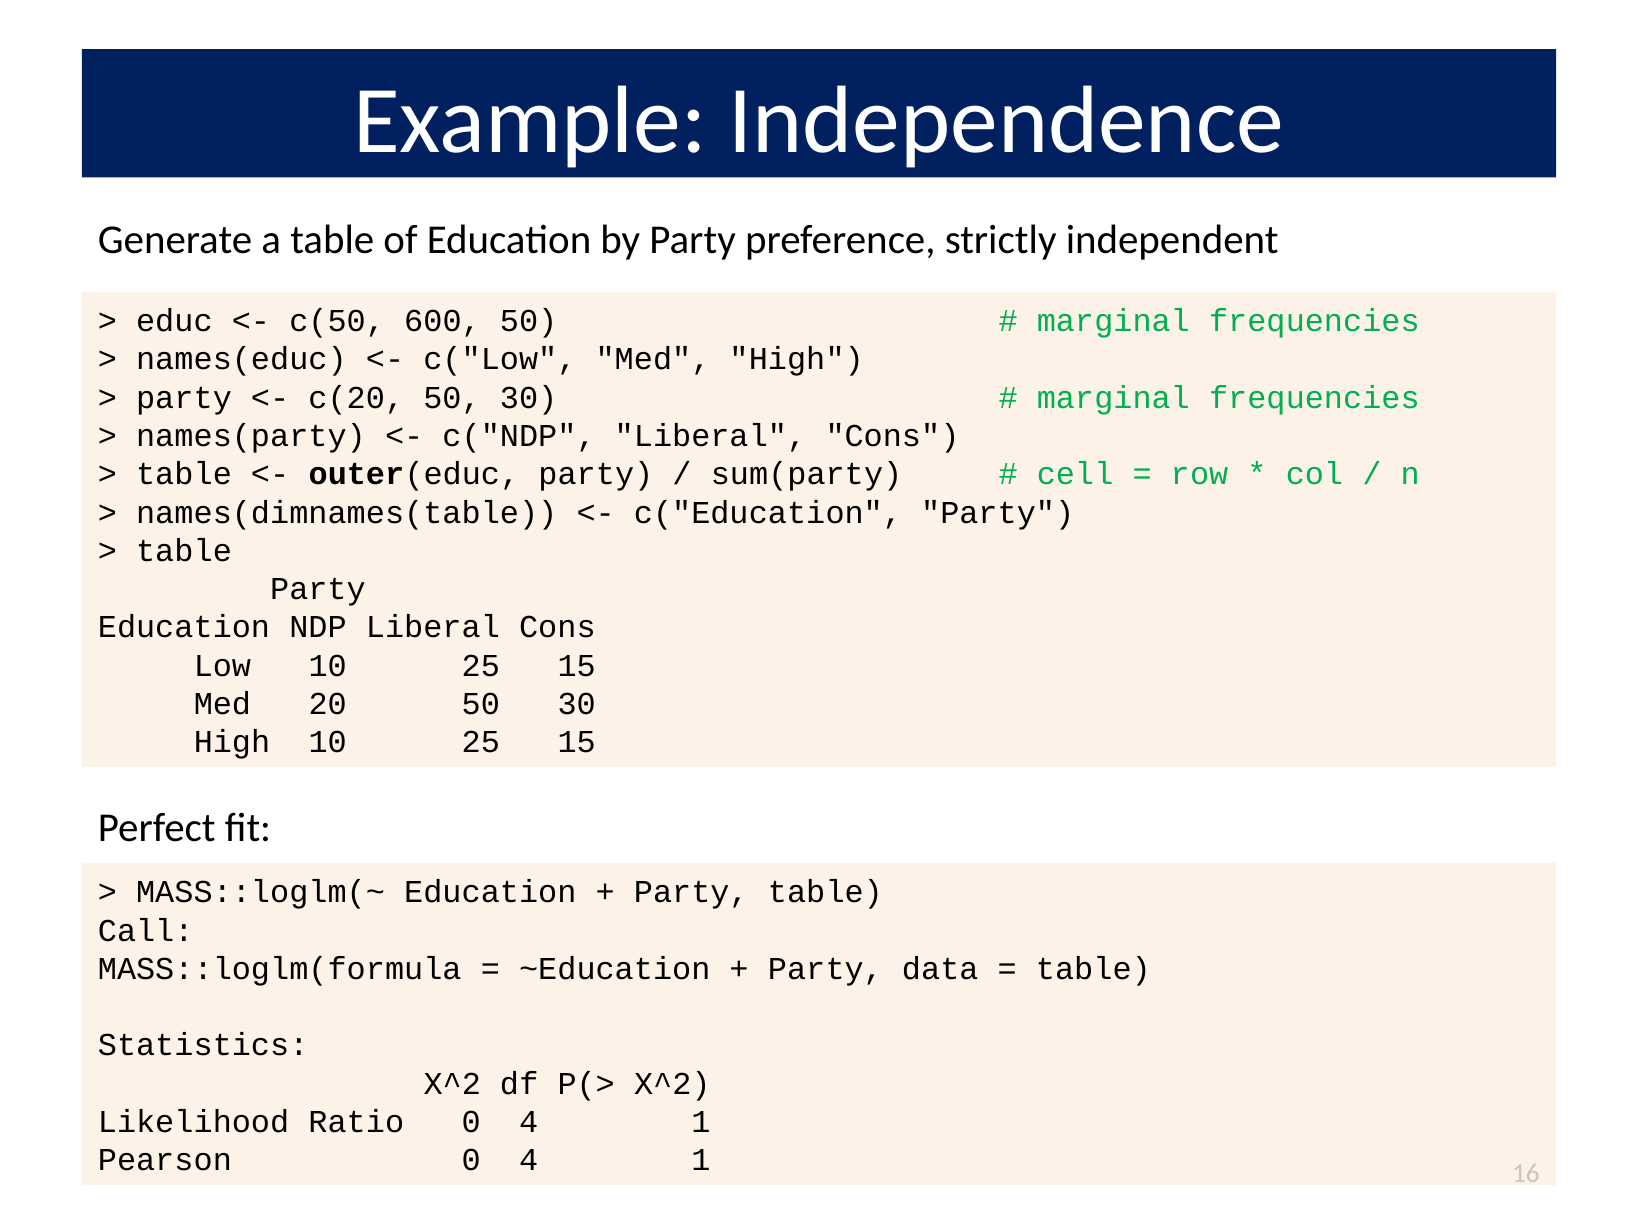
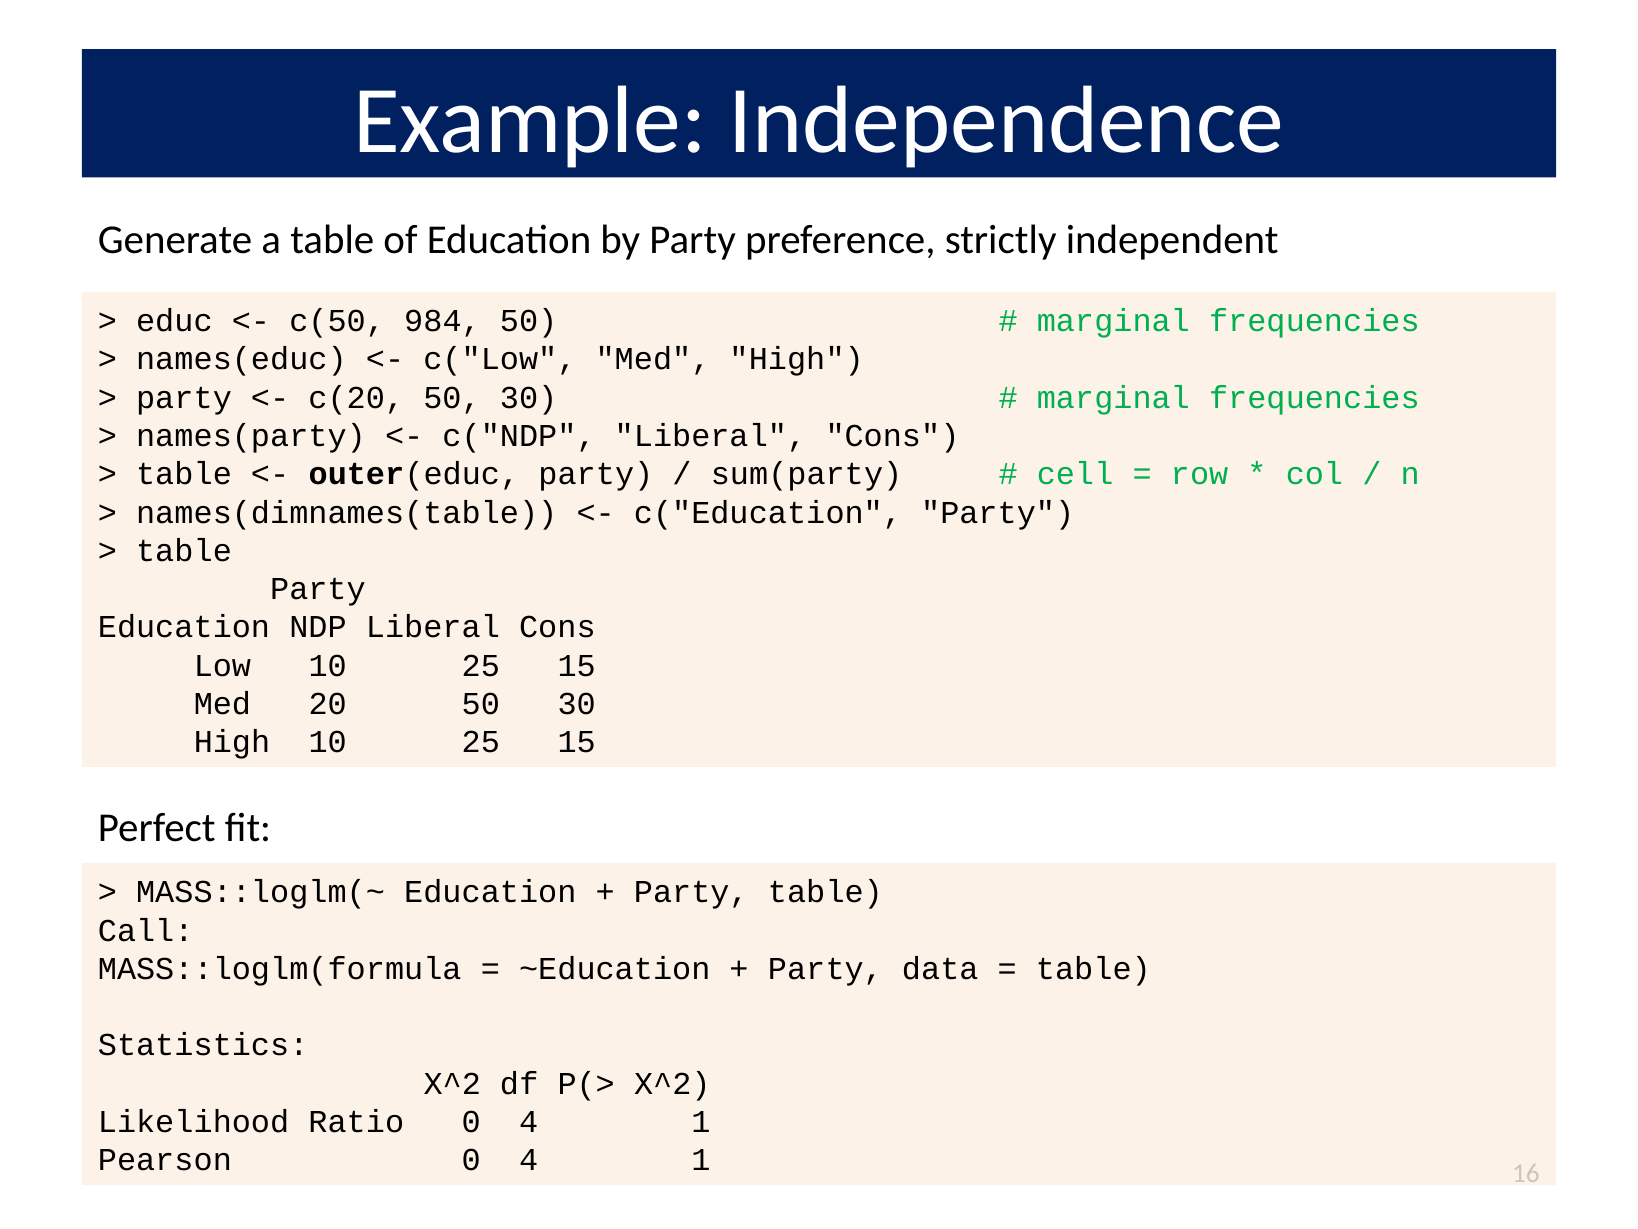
600: 600 -> 984
